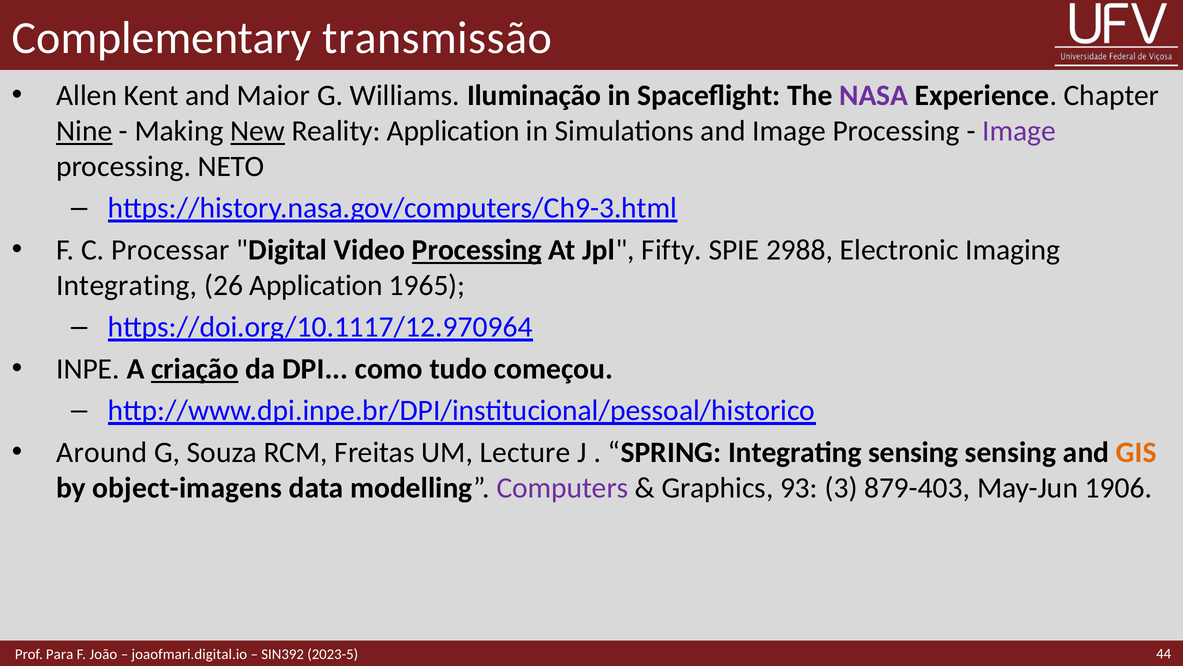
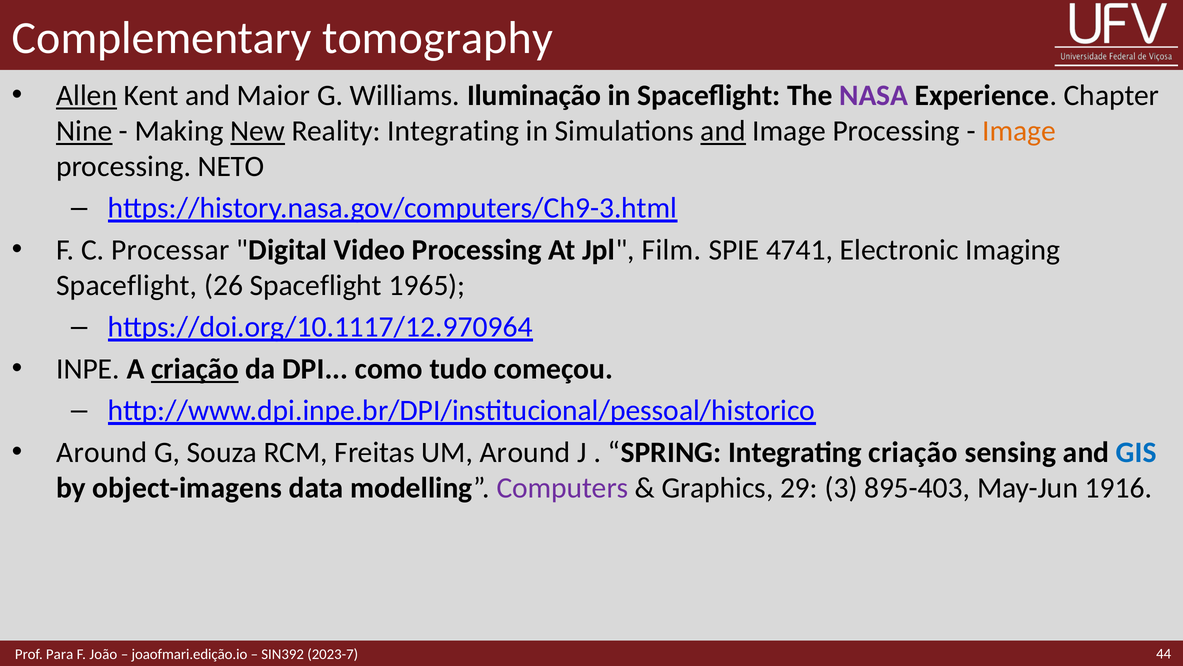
transmissão: transmissão -> tomography
Allen underline: none -> present
Reality Application: Application -> Integrating
and at (723, 131) underline: none -> present
Image at (1019, 131) colour: purple -> orange
Processing at (477, 250) underline: present -> none
Fifty: Fifty -> Film
2988: 2988 -> 4741
Integrating at (127, 285): Integrating -> Spaceflight
26 Application: Application -> Spaceflight
UM Lecture: Lecture -> Around
Integrating sensing: sensing -> criação
GIS colour: orange -> blue
93: 93 -> 29
879-403: 879-403 -> 895-403
1906: 1906 -> 1916
joaofmari.digital.io: joaofmari.digital.io -> joaofmari.edição.io
2023-5: 2023-5 -> 2023-7
